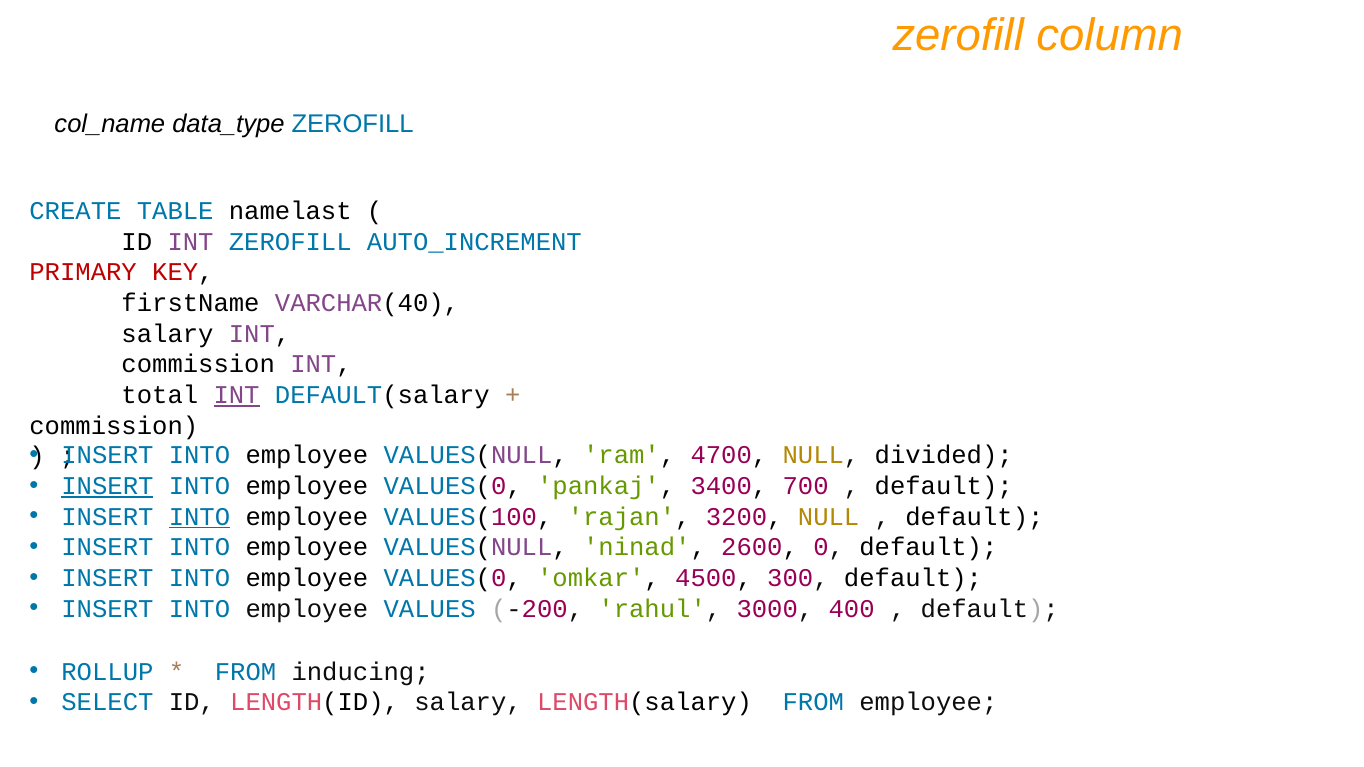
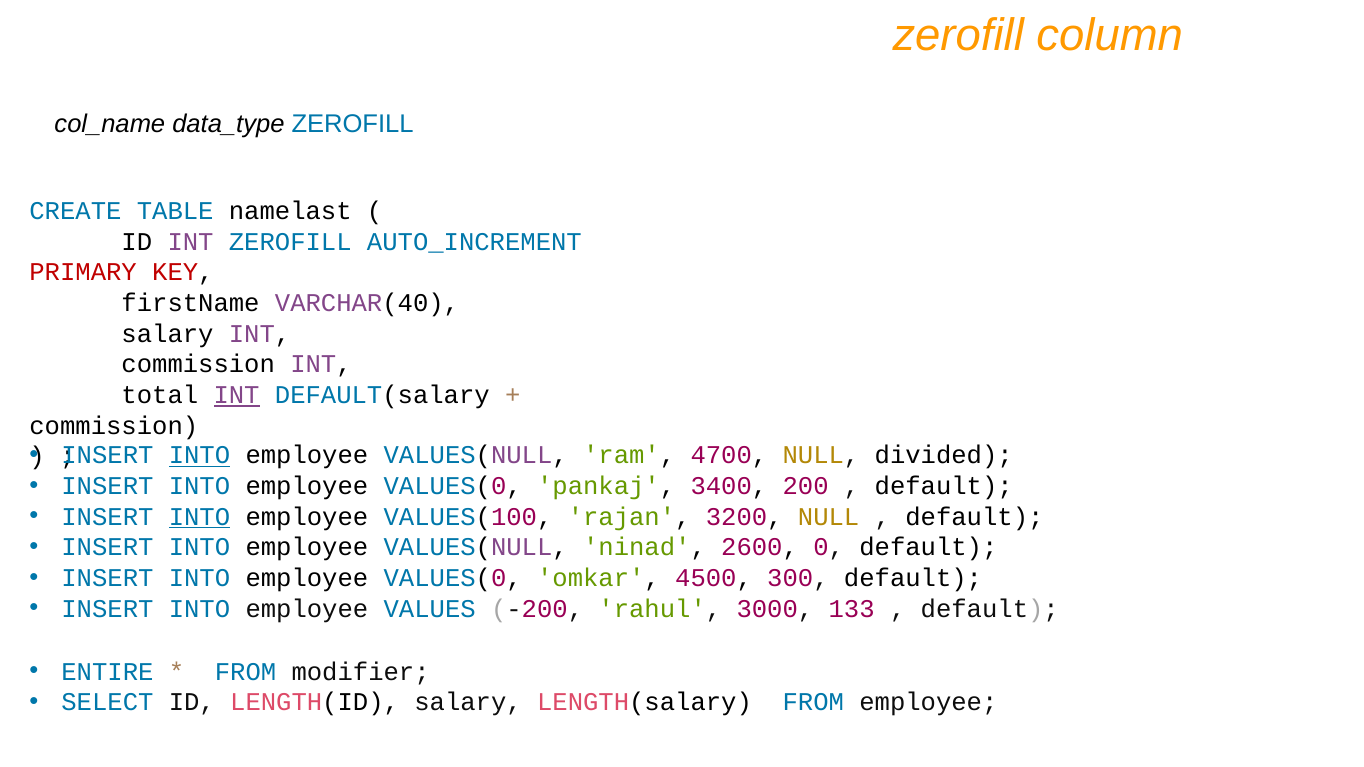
INTO at (199, 455) underline: none -> present
INSERT at (107, 486) underline: present -> none
700: 700 -> 200
400: 400 -> 133
ROLLUP: ROLLUP -> ENTIRE
inducing: inducing -> modifier
